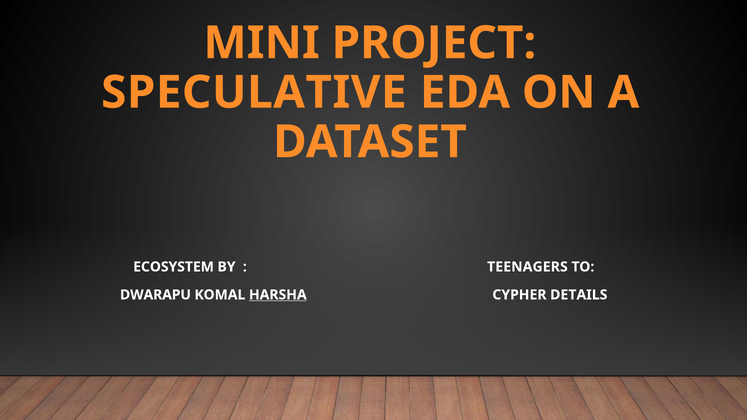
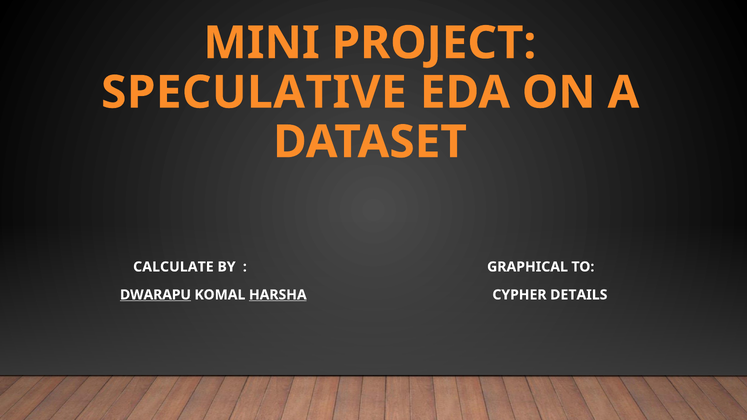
ECOSYSTEM: ECOSYSTEM -> CALCULATE
TEENAGERS: TEENAGERS -> GRAPHICAL
DWARAPU underline: none -> present
